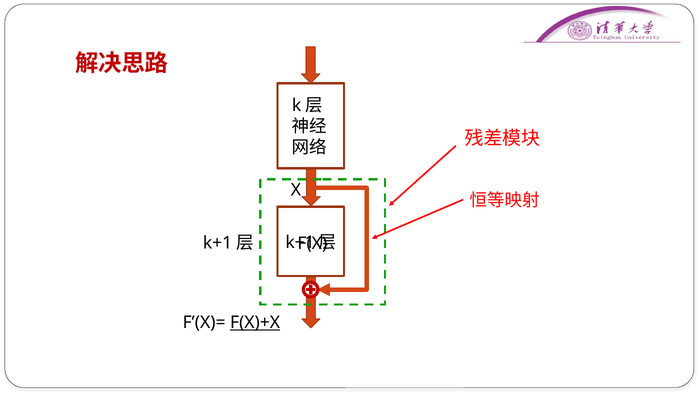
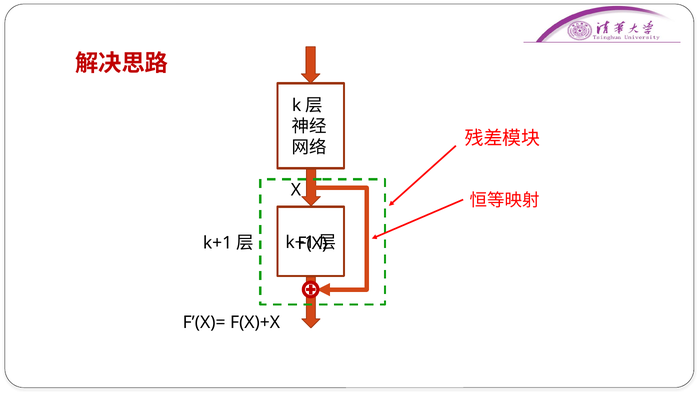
F(X)+X underline: present -> none
